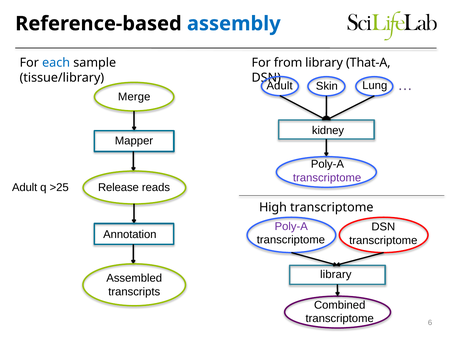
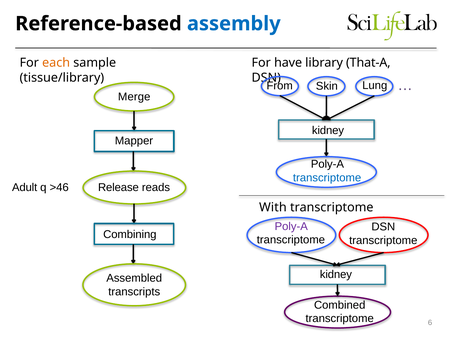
each colour: blue -> orange
from: from -> have
Adult at (280, 86): Adult -> From
transcriptome at (327, 178) colour: purple -> blue
>25: >25 -> >46
High: High -> With
Annotation: Annotation -> Combining
library at (336, 275): library -> kidney
